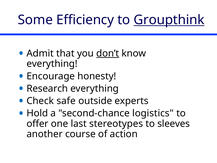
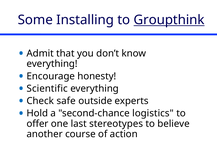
Efficiency: Efficiency -> Installing
don’t underline: present -> none
Research: Research -> Scientific
sleeves: sleeves -> believe
